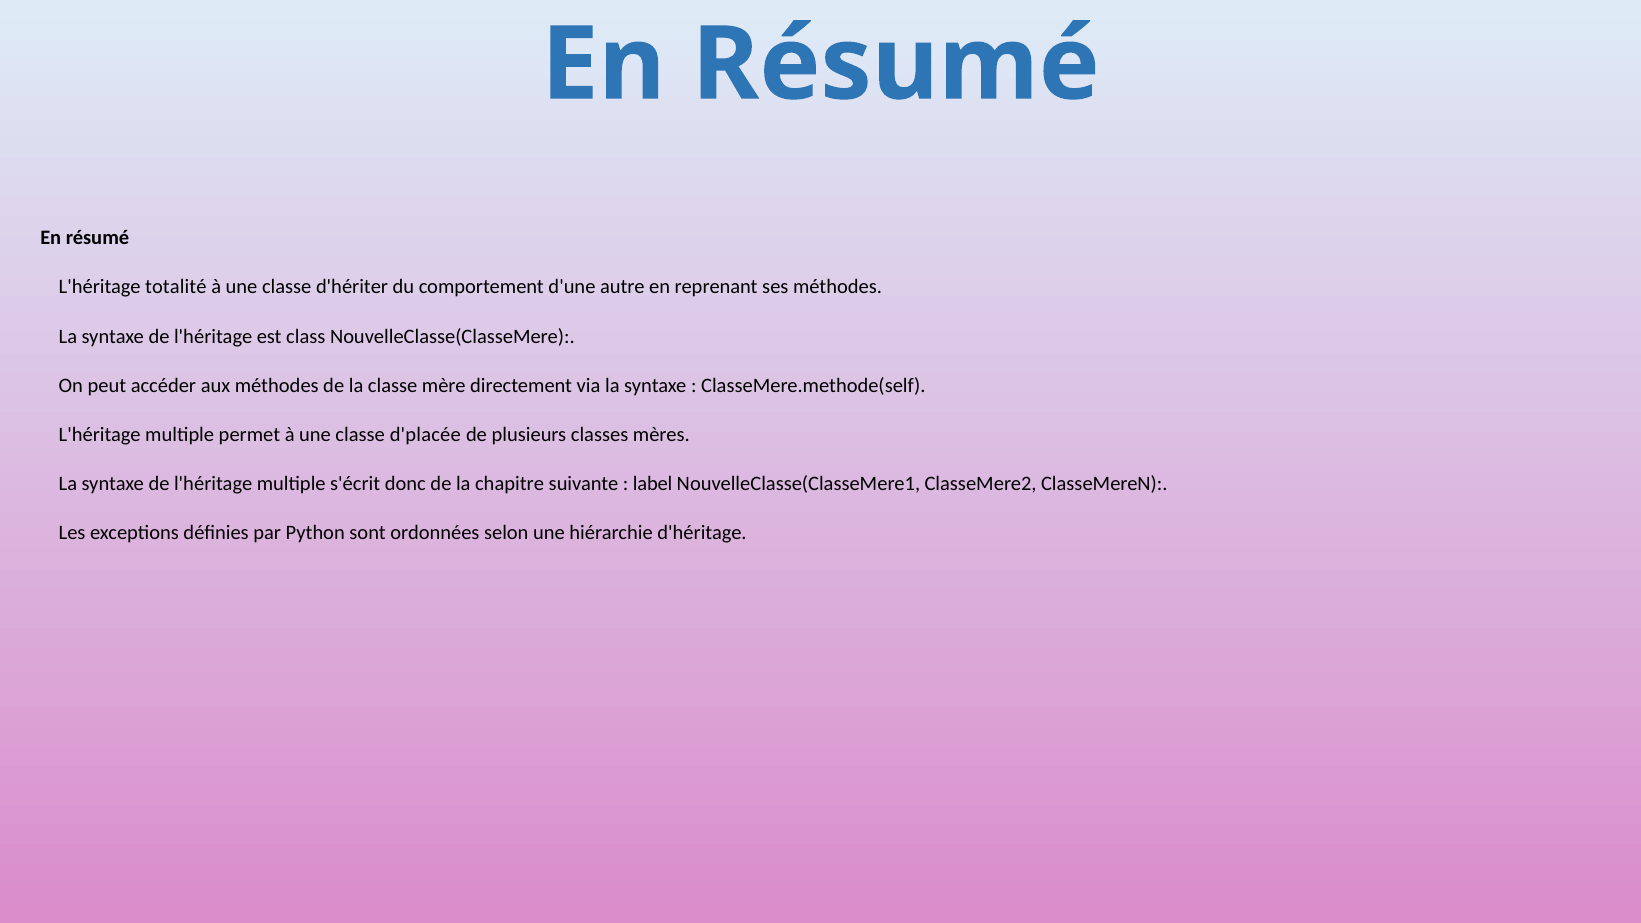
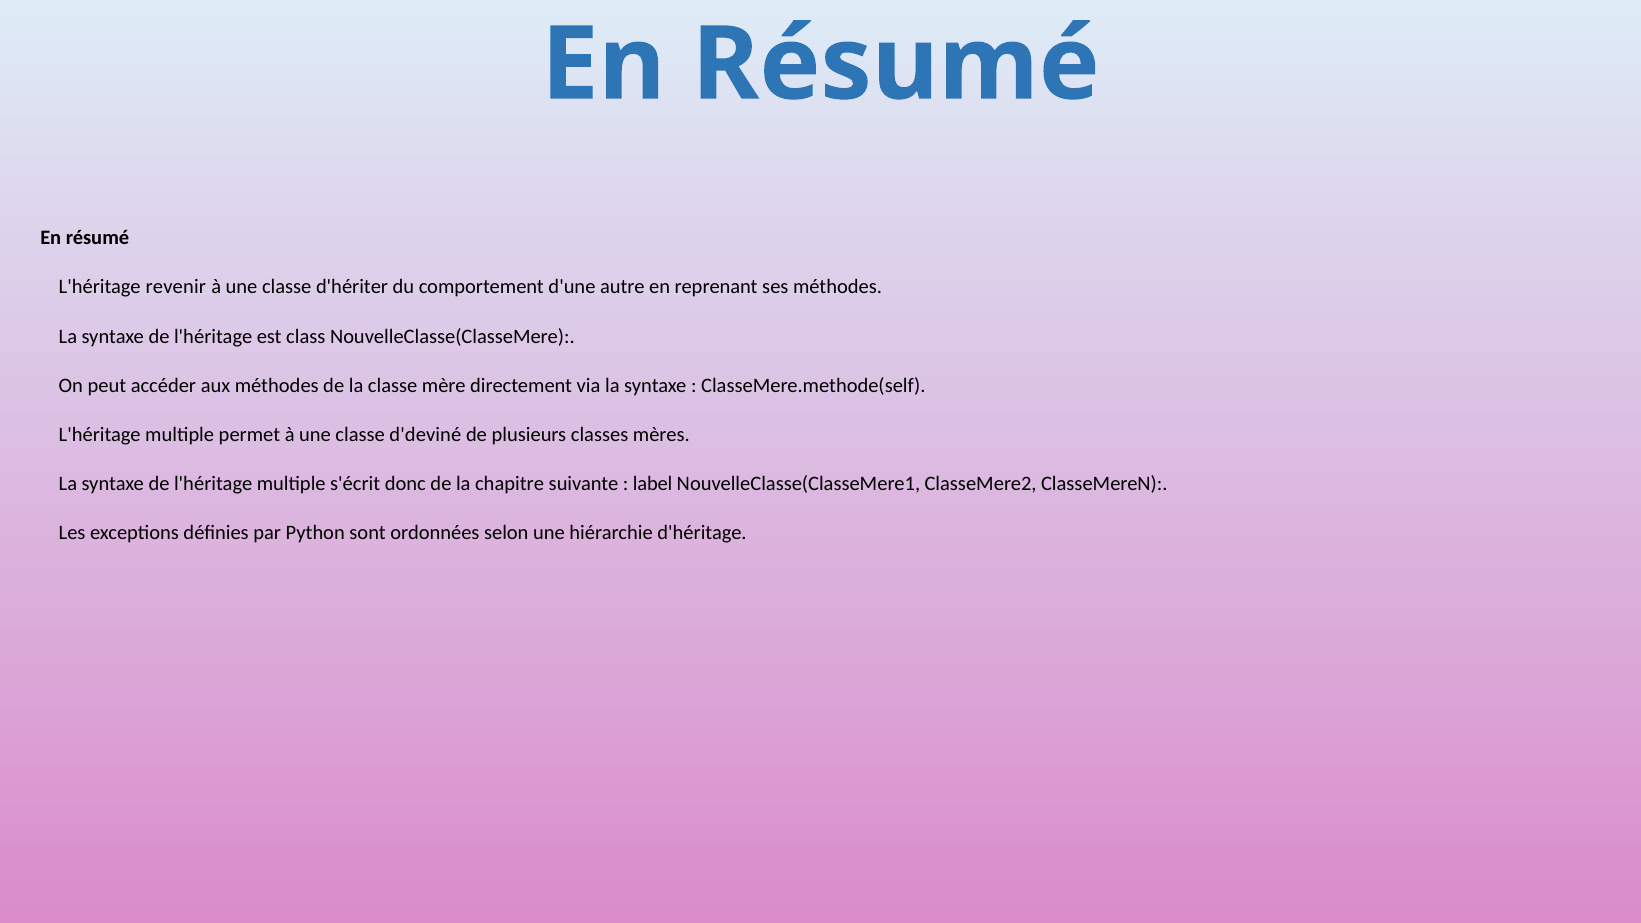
totalité: totalité -> revenir
d'placée: d'placée -> d'deviné
